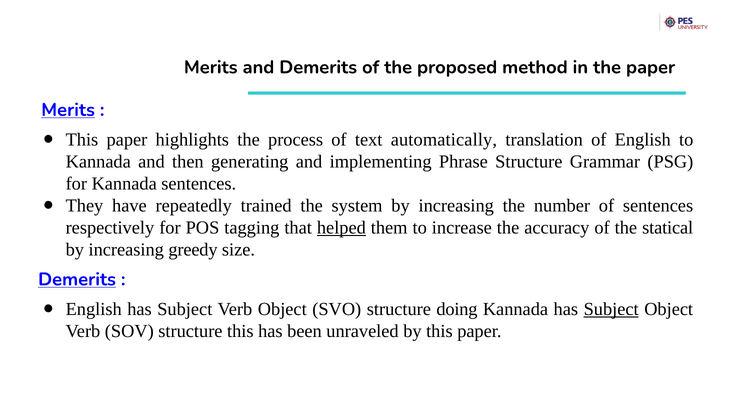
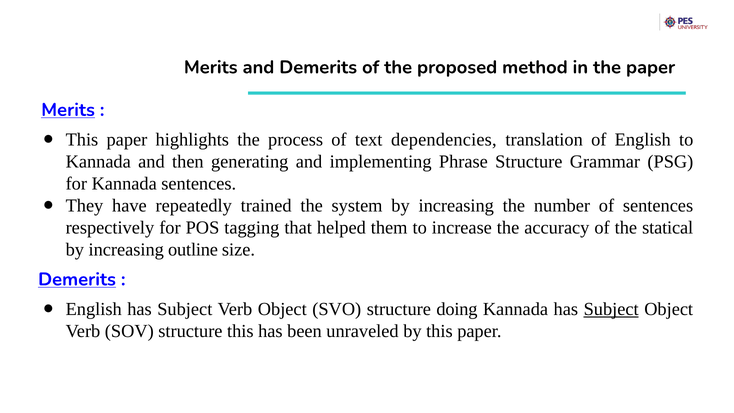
automatically: automatically -> dependencies
helped underline: present -> none
greedy: greedy -> outline
